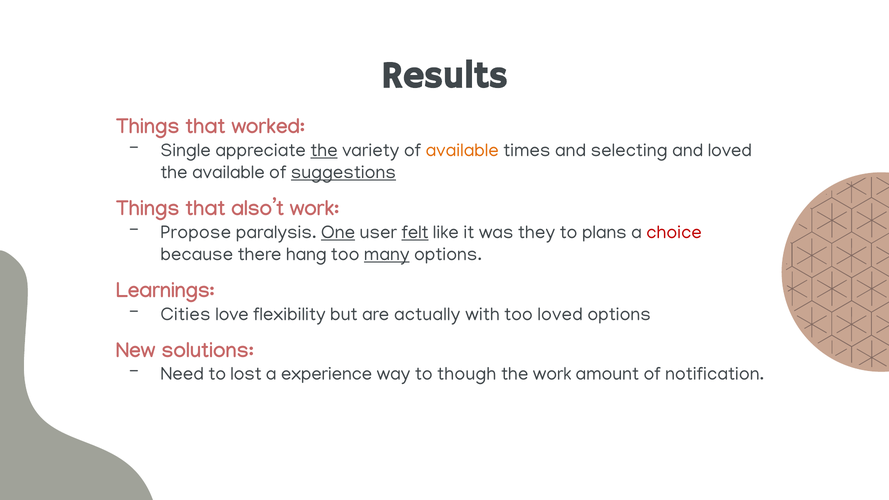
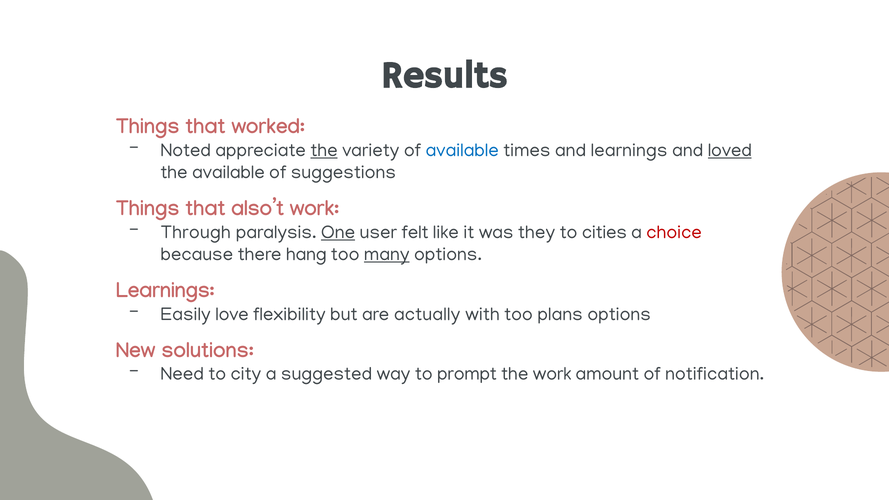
Single: Single -> Noted
available at (462, 150) colour: orange -> blue
and selecting: selecting -> learnings
loved at (730, 150) underline: none -> present
suggestions underline: present -> none
Propose: Propose -> Through
felt underline: present -> none
plans: plans -> cities
Cities: Cities -> Easily
too loved: loved -> plans
lost: lost -> city
experience: experience -> suggested
though: though -> prompt
